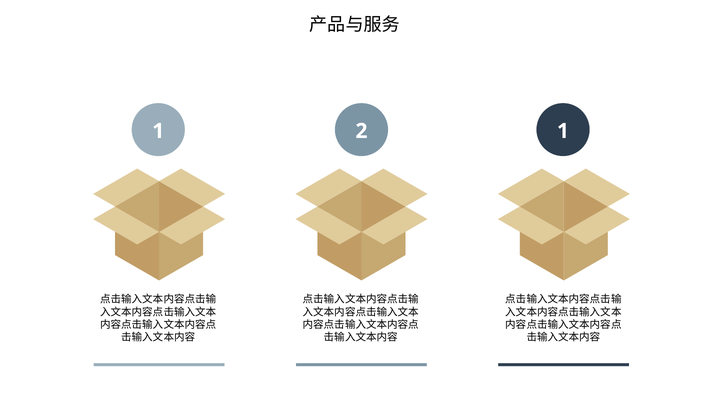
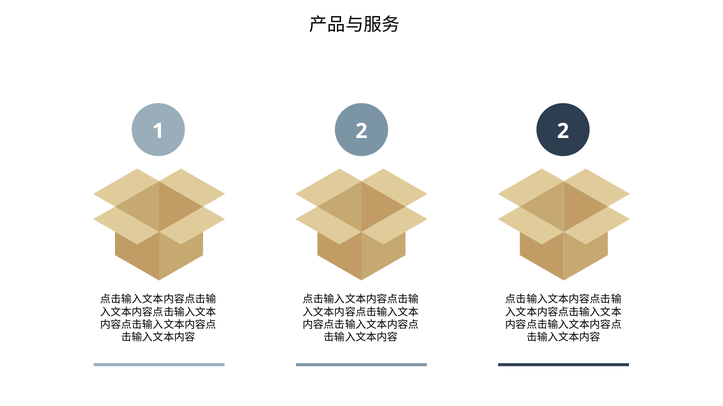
1 1: 1 -> 2
